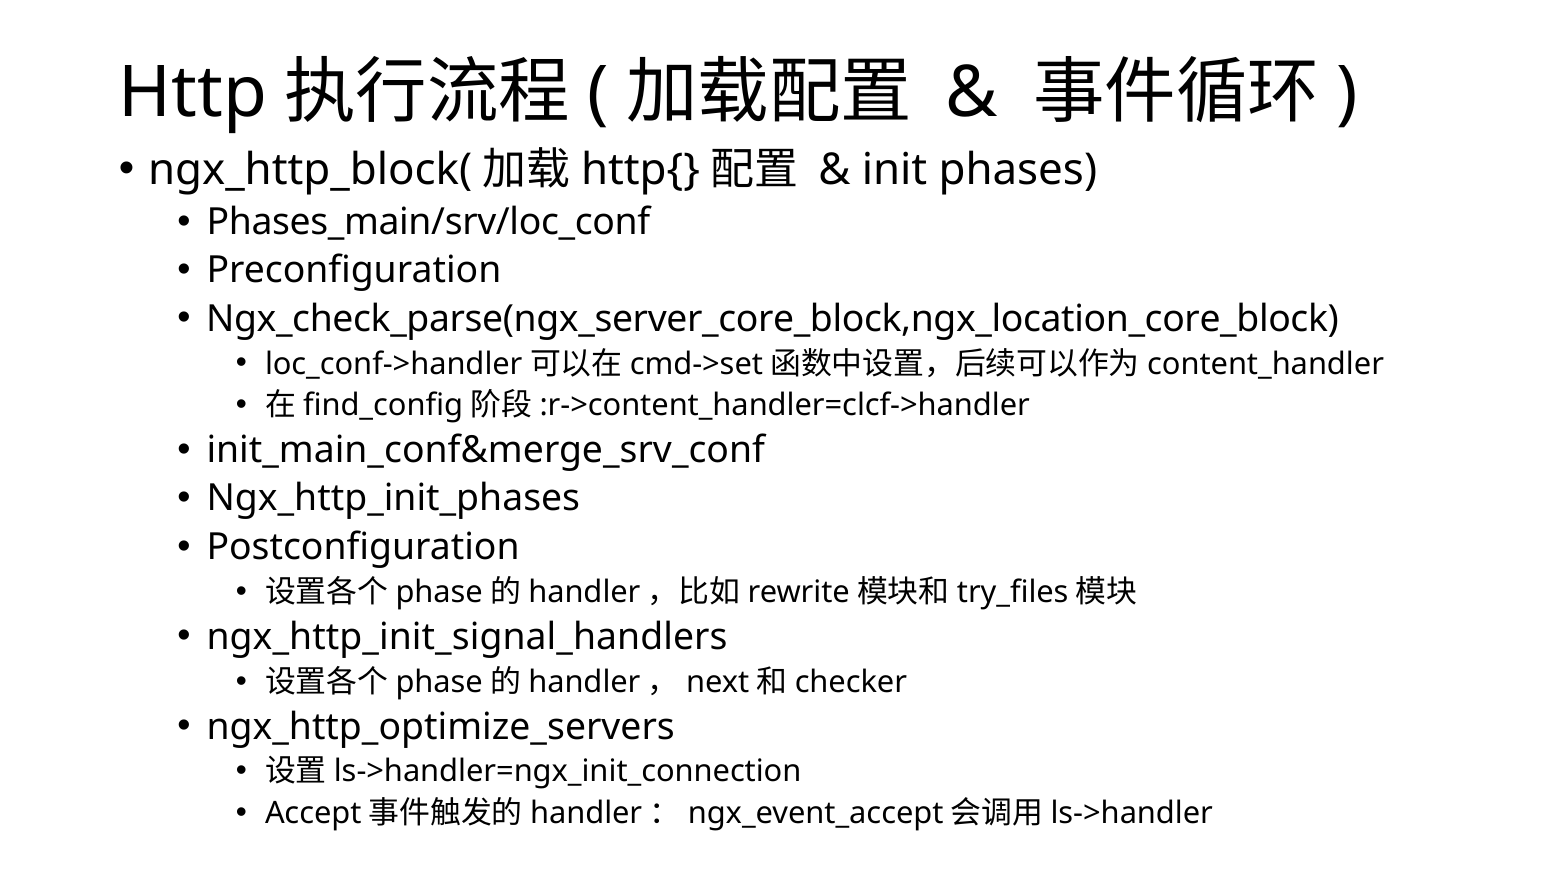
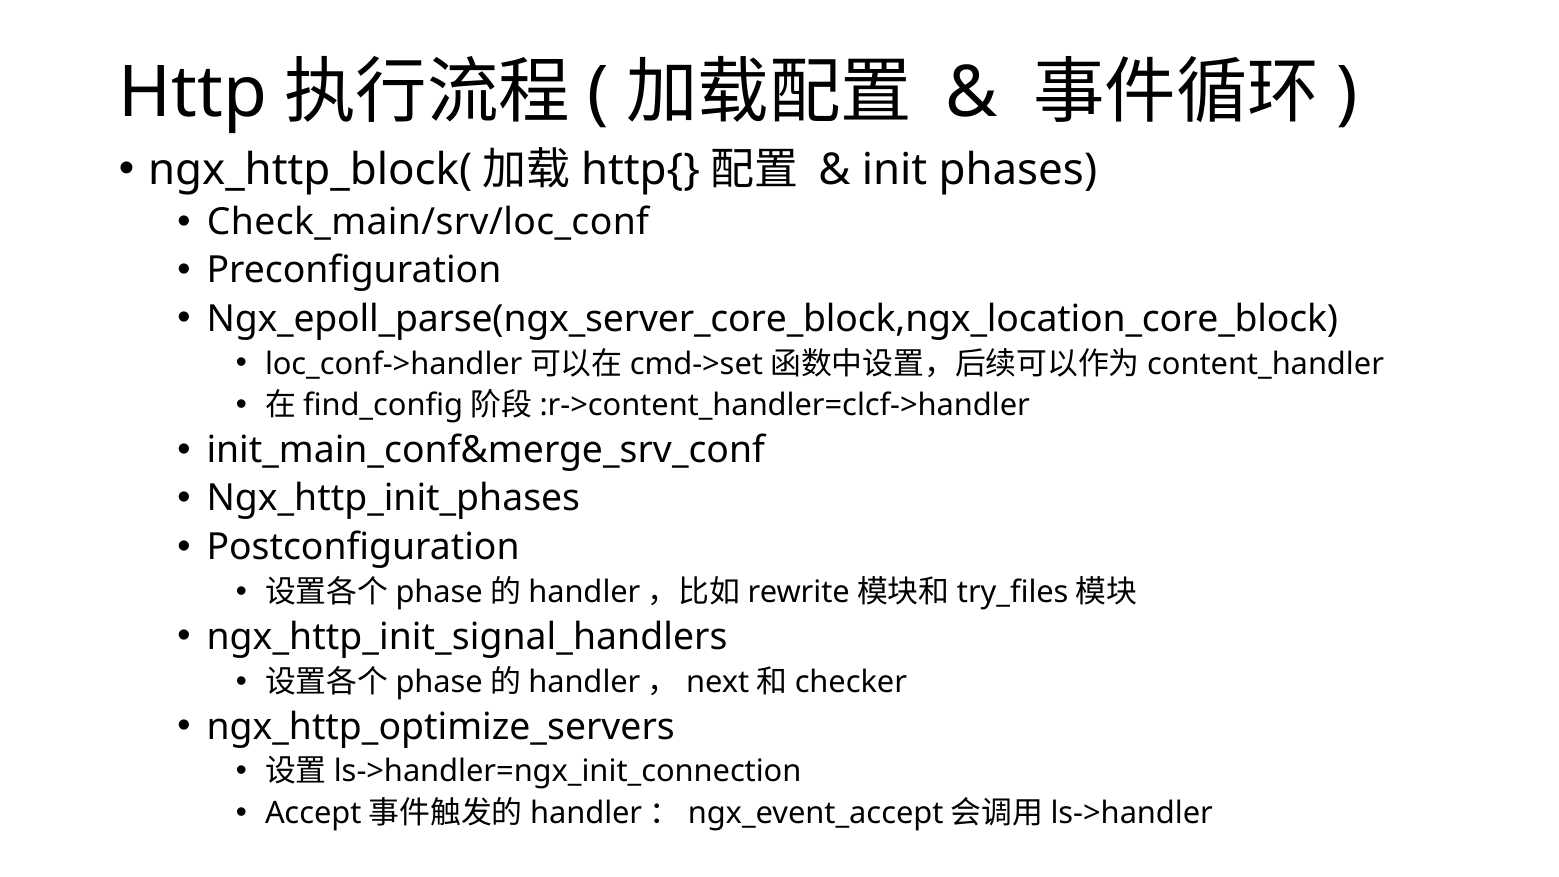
Phases_main/srv/loc_conf: Phases_main/srv/loc_conf -> Check_main/srv/loc_conf
Ngx_check_parse(ngx_server_core_block,ngx_location_core_block: Ngx_check_parse(ngx_server_core_block,ngx_location_core_block -> Ngx_epoll_parse(ngx_server_core_block,ngx_location_core_block
